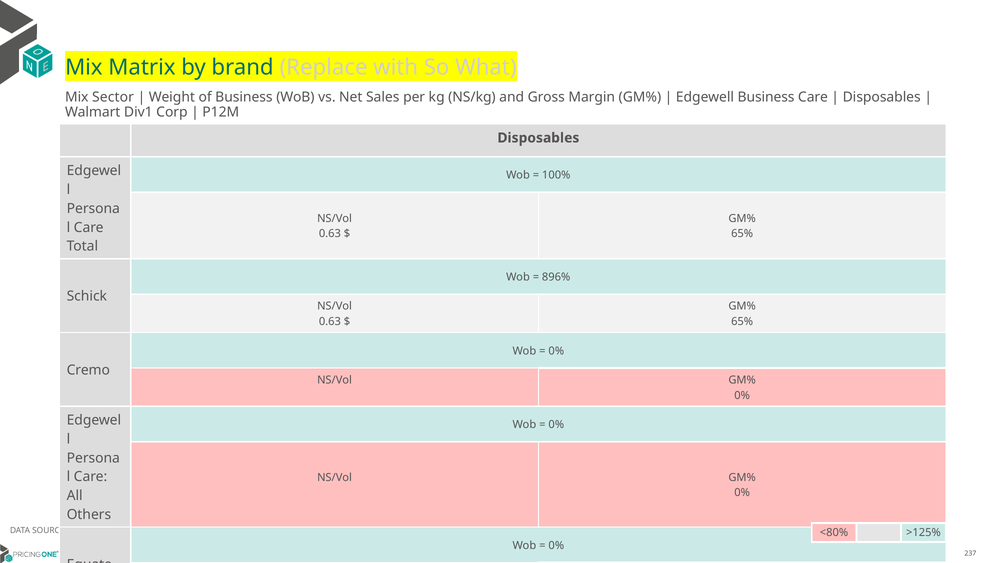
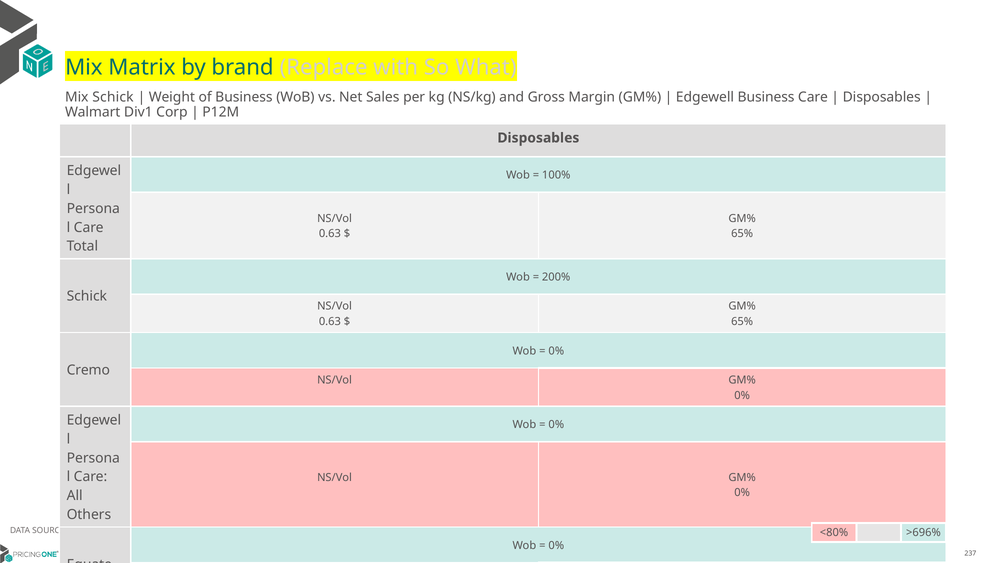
Mix Sector: Sector -> Schick
896%: 896% -> 200%
>125%: >125% -> >696%
